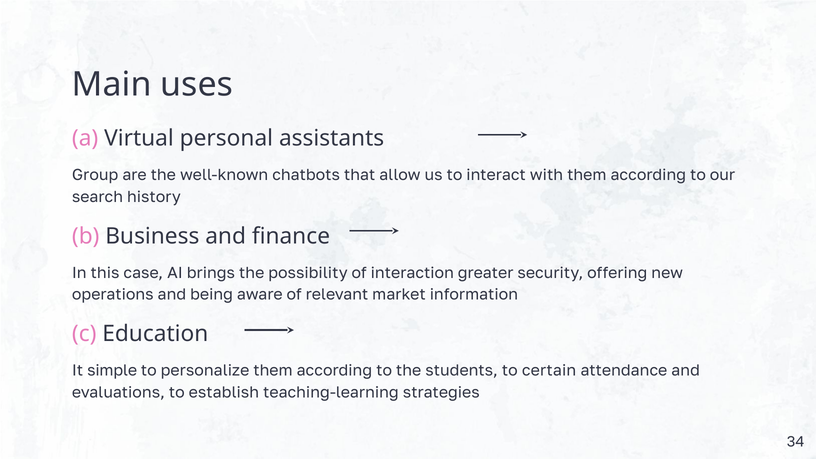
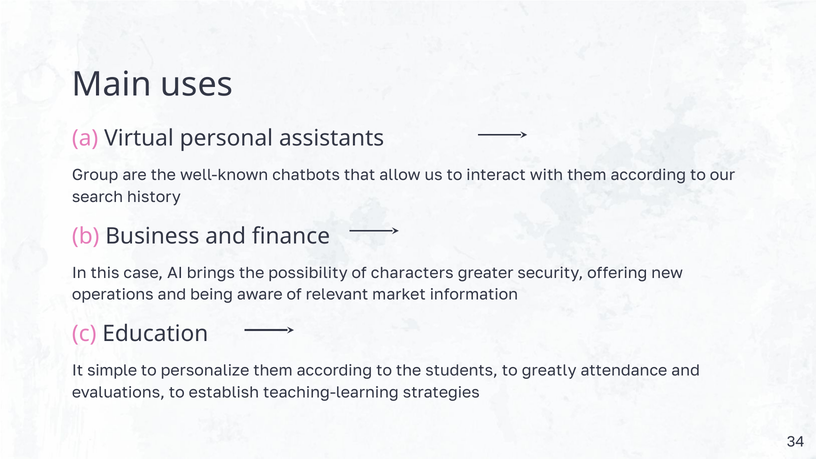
interaction: interaction -> characters
certain: certain -> greatly
